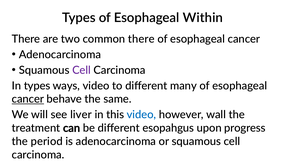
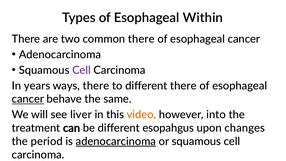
In types: types -> years
ways video: video -> there
different many: many -> there
video at (141, 115) colour: blue -> orange
wall: wall -> into
progress: progress -> changes
adenocarcinoma at (116, 141) underline: none -> present
